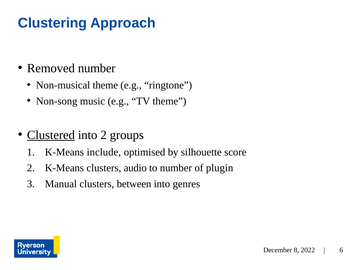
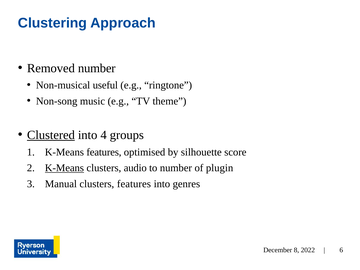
Non-musical theme: theme -> useful
into 2: 2 -> 4
K-Means include: include -> features
K-Means at (64, 168) underline: none -> present
clusters between: between -> features
